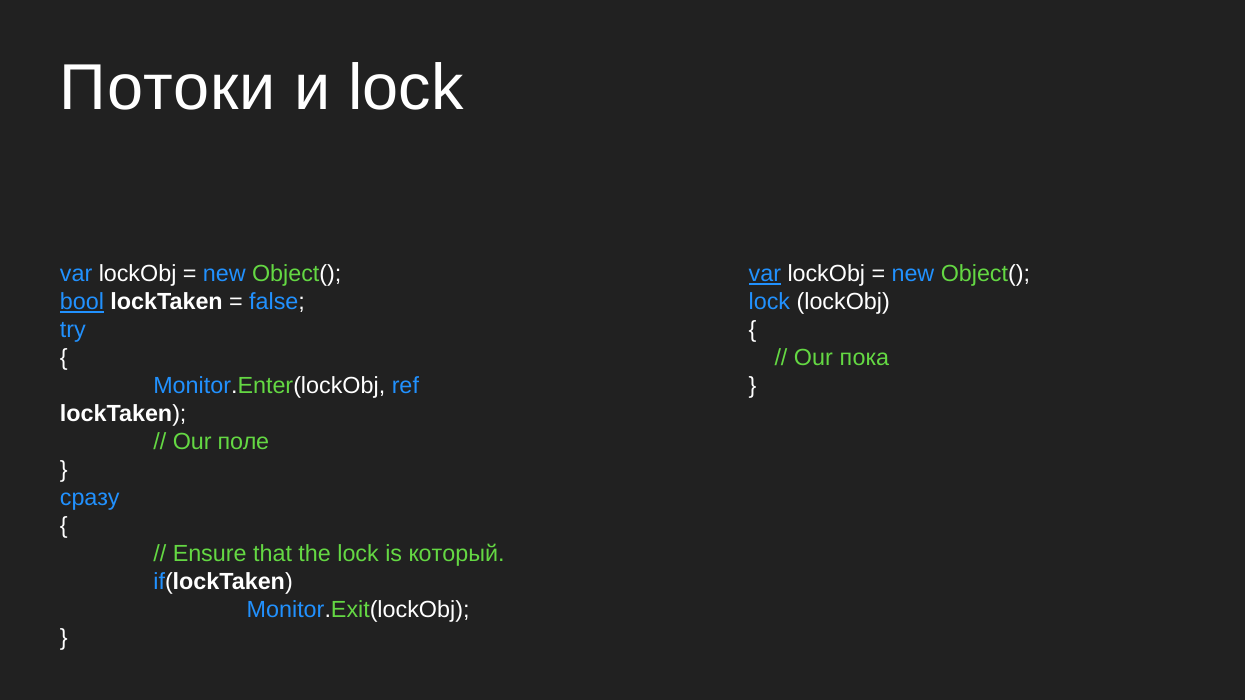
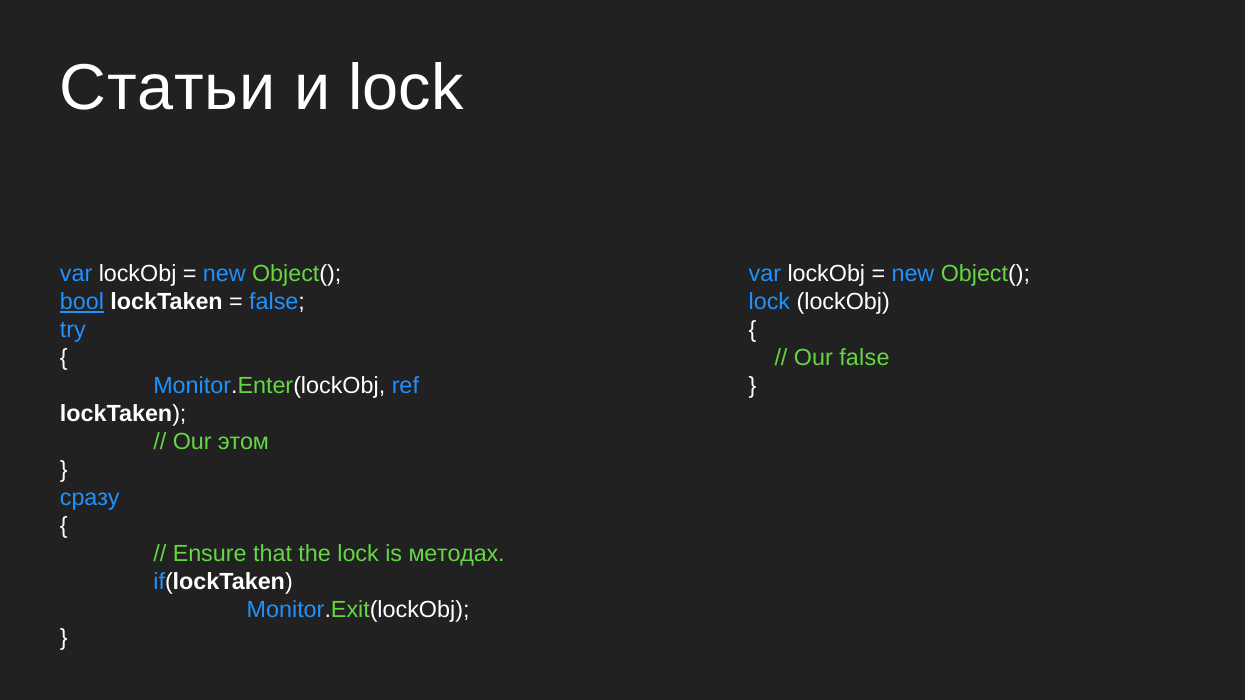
Потоки: Потоки -> Статьи
var at (765, 274) underline: present -> none
Our пока: пока -> false
поле: поле -> этом
который: который -> методах
